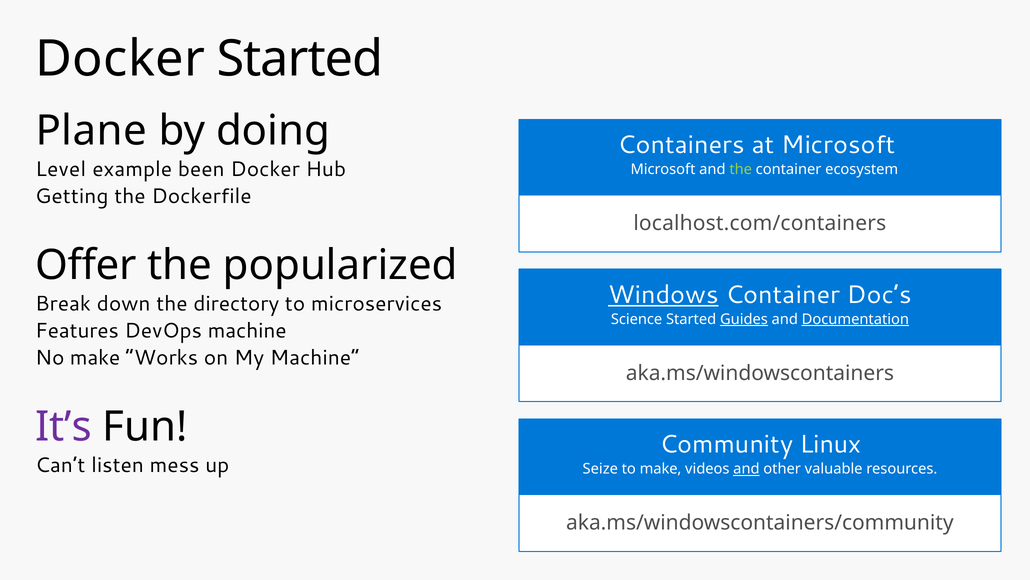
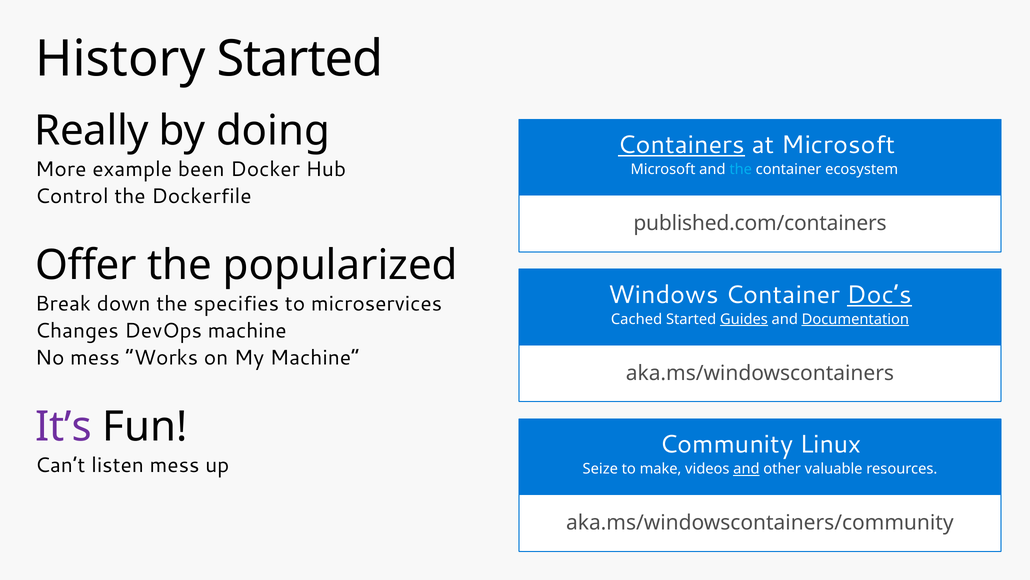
Docker at (120, 59): Docker -> History
Plane: Plane -> Really
Containers underline: none -> present
Level: Level -> More
the at (741, 169) colour: light green -> light blue
Getting: Getting -> Control
localhost.com/containers: localhost.com/containers -> published.com/containers
Windows underline: present -> none
Doc’s underline: none -> present
directory: directory -> specifies
Science: Science -> Cached
Features: Features -> Changes
No make: make -> mess
